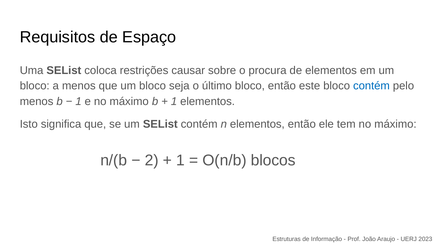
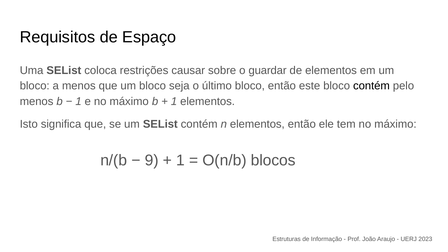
procura: procura -> guardar
contém at (371, 86) colour: blue -> black
2: 2 -> 9
